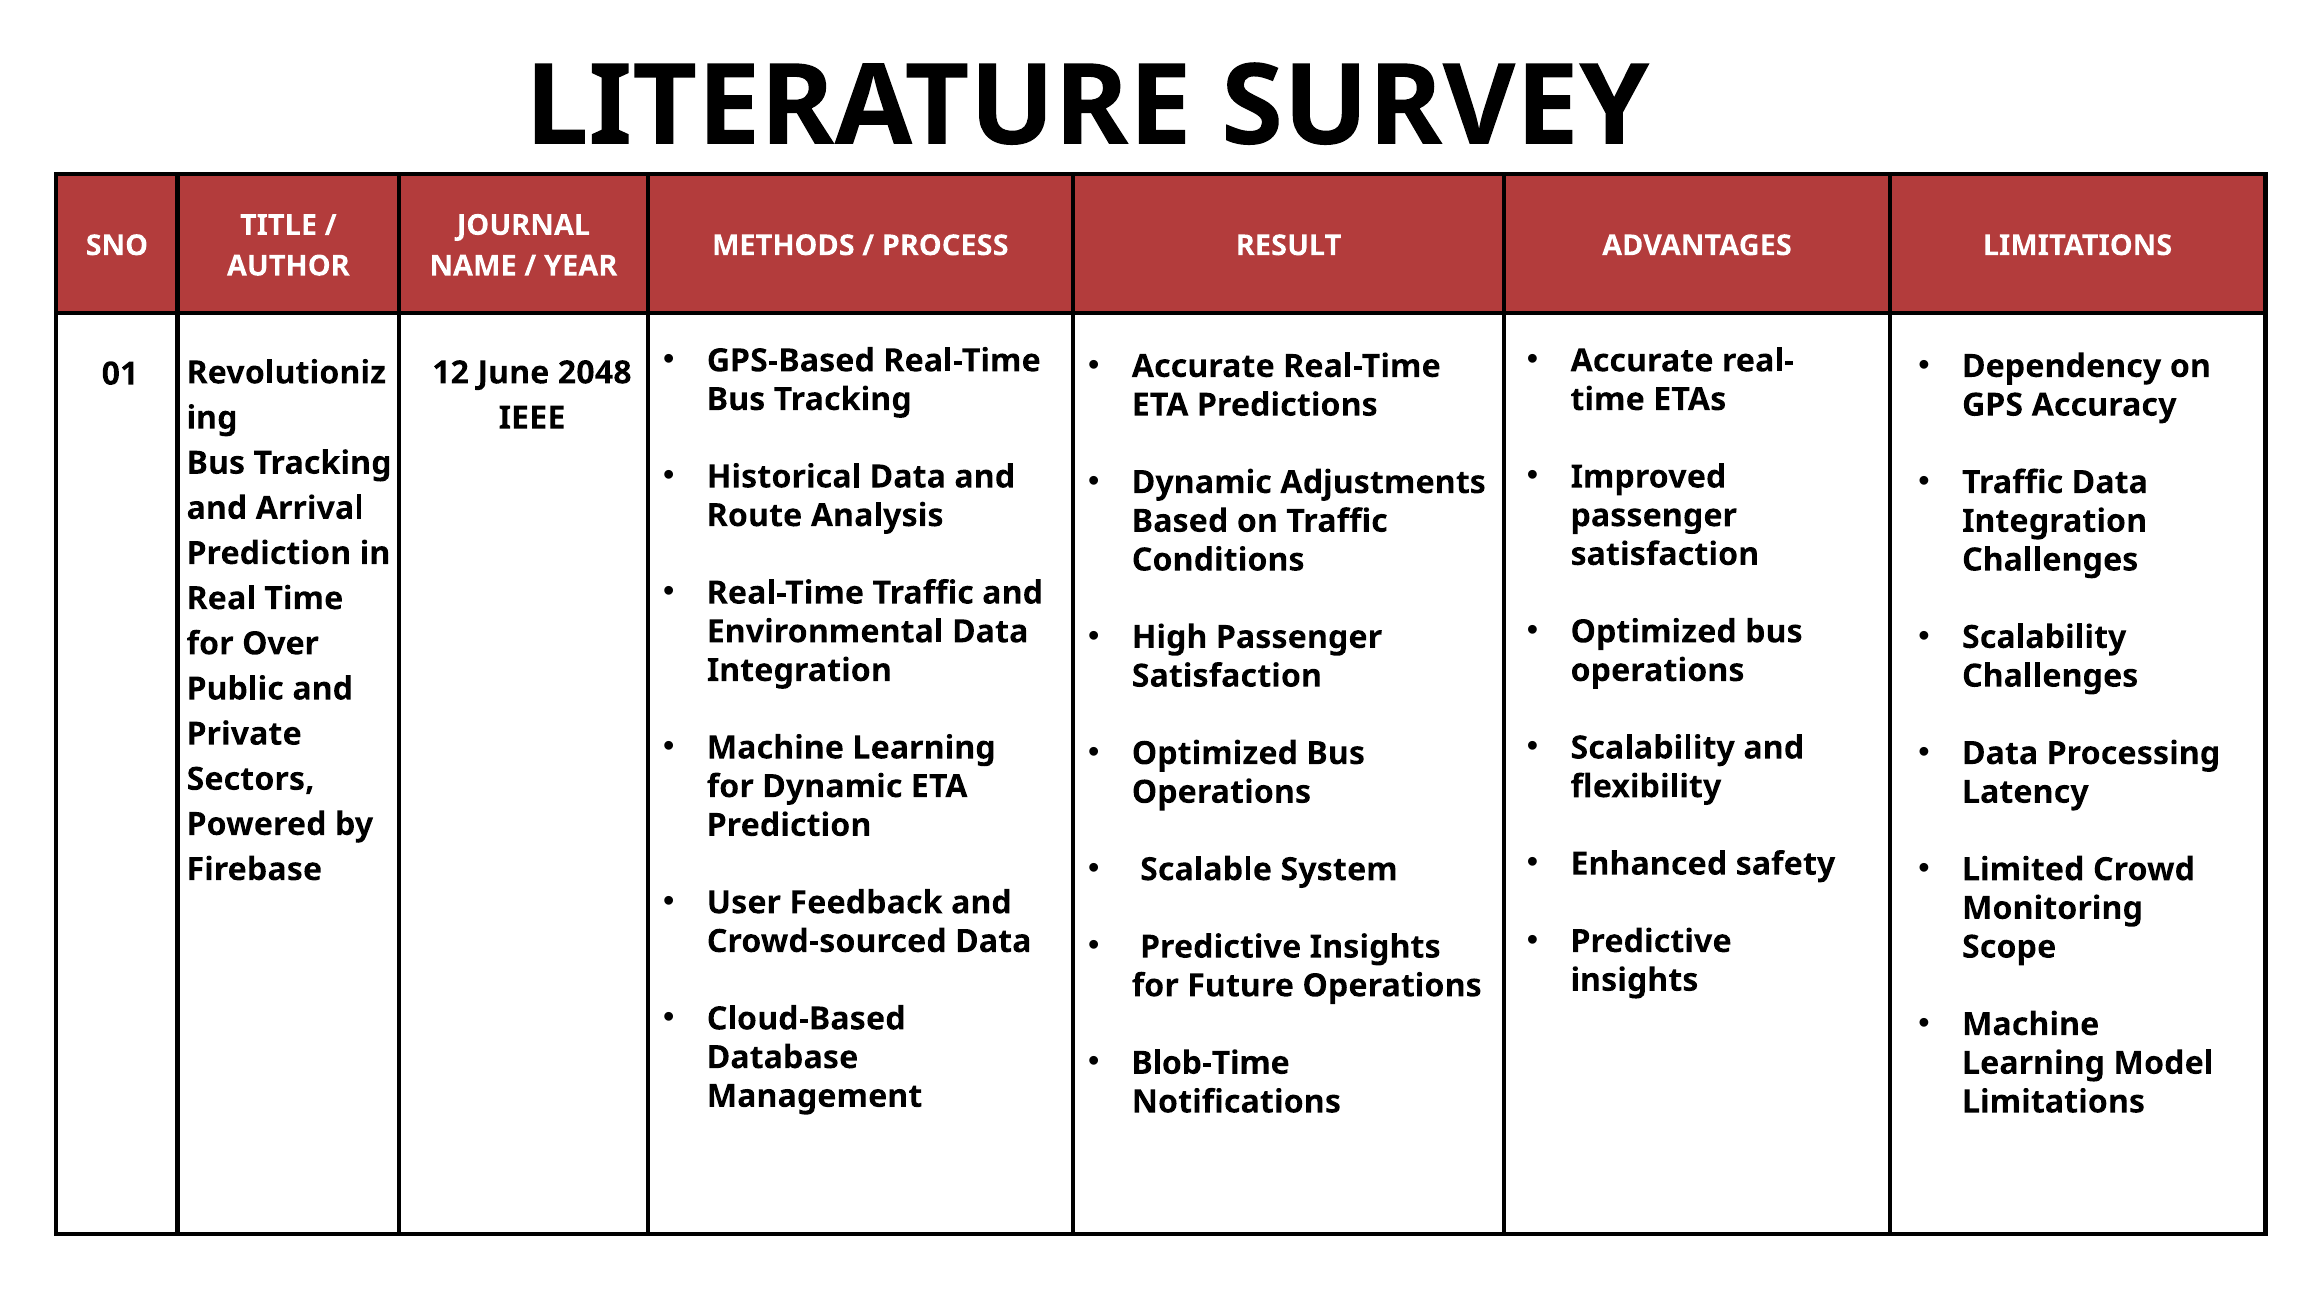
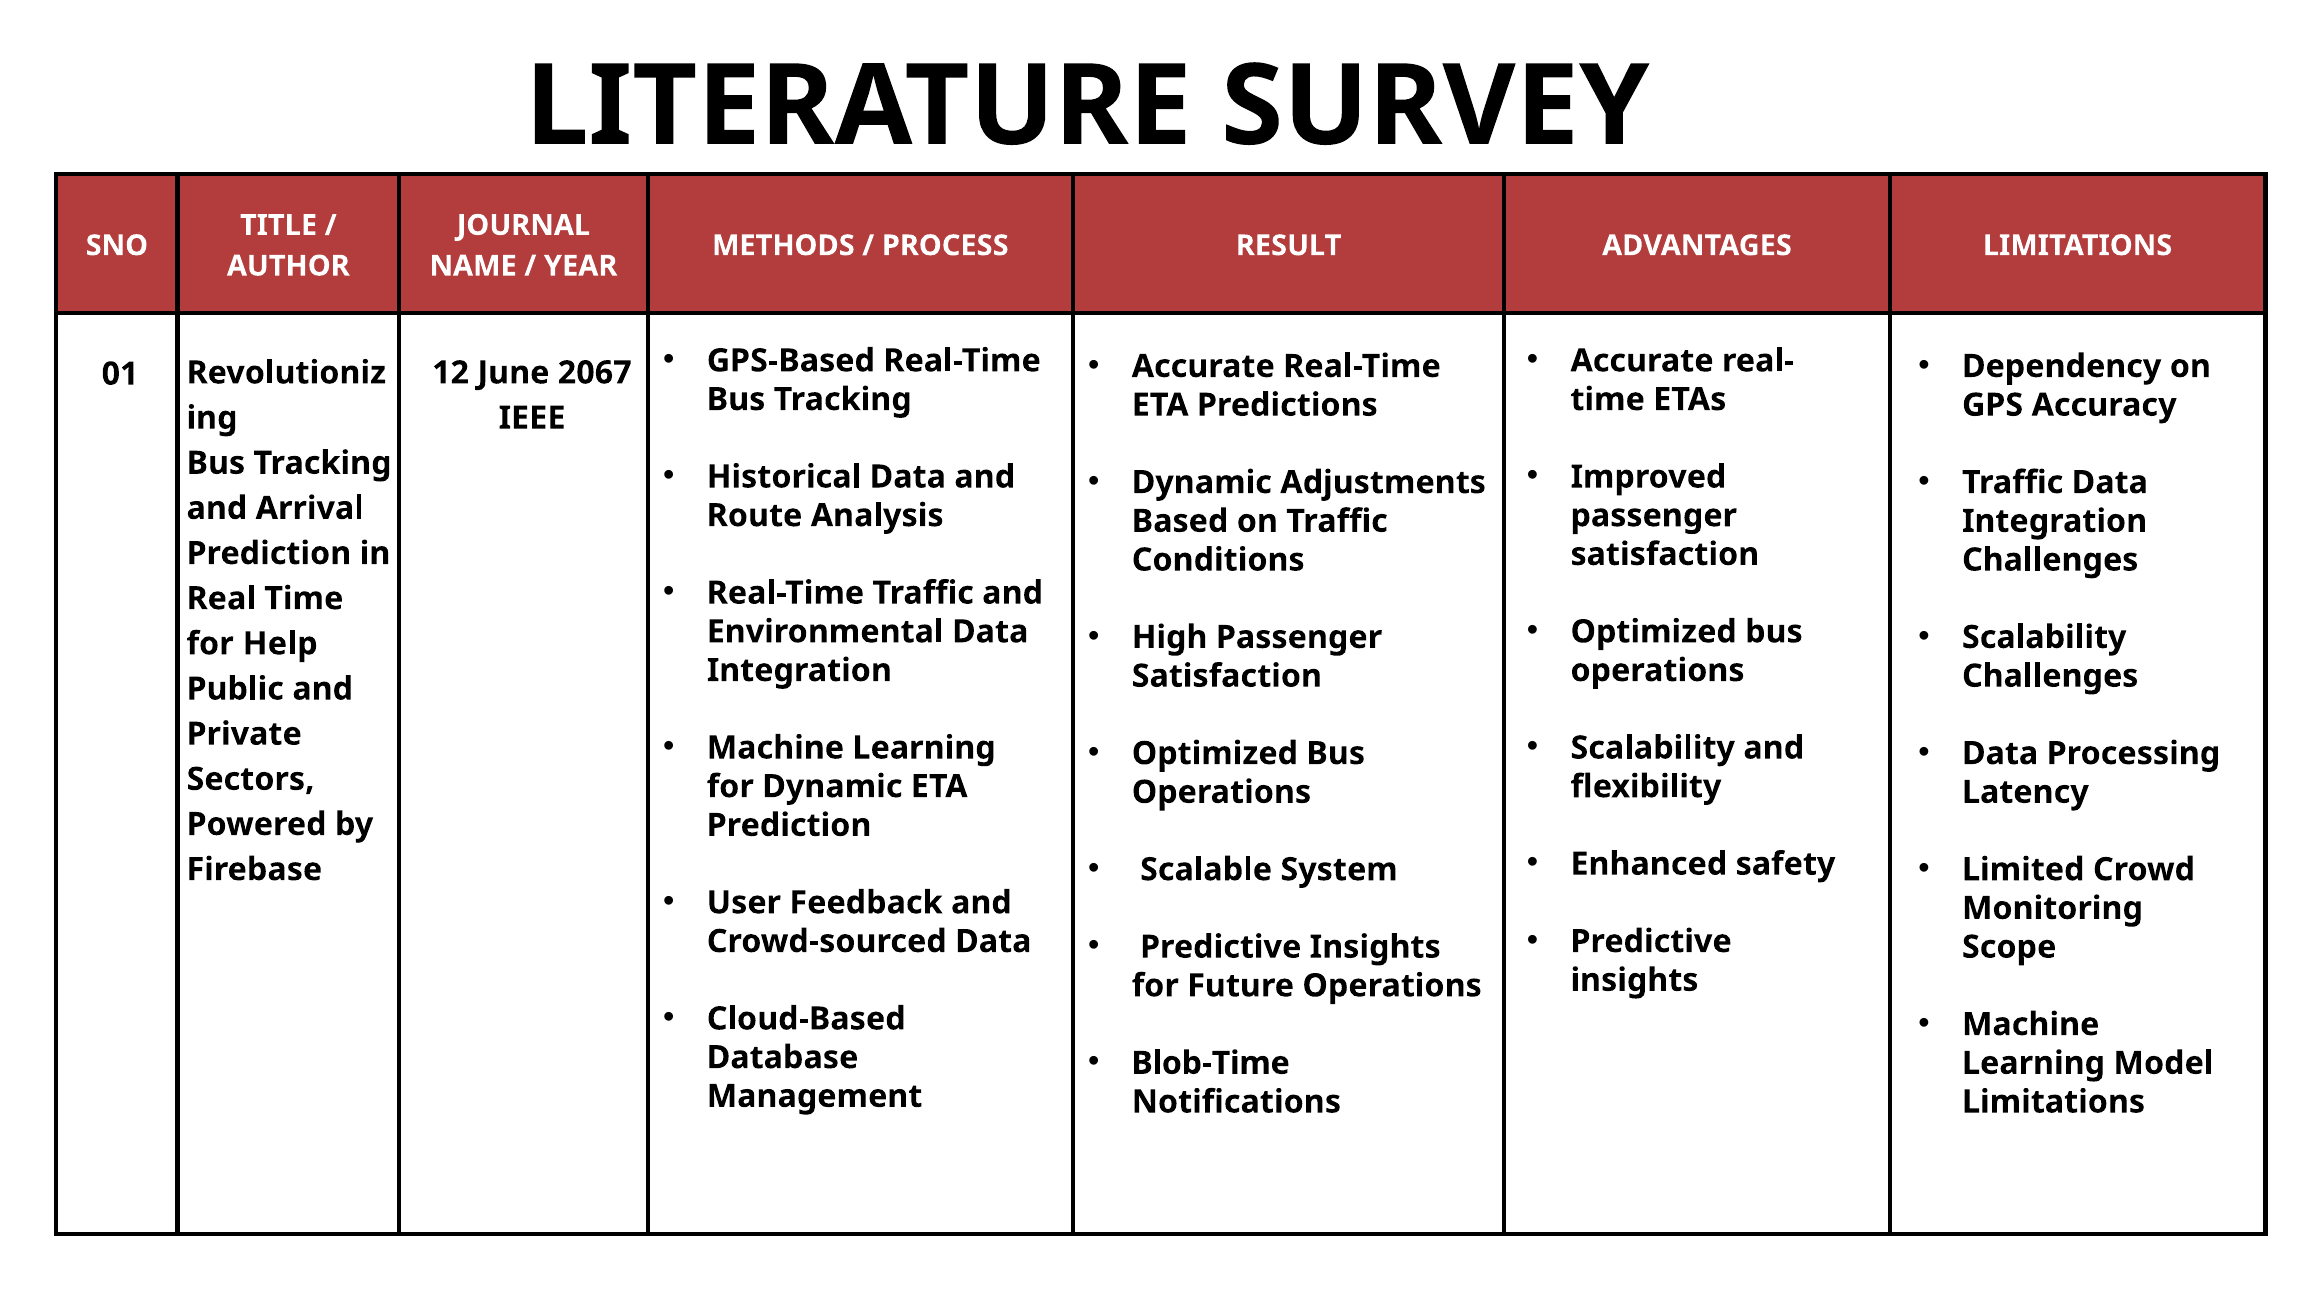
2048: 2048 -> 2067
Over: Over -> Help
